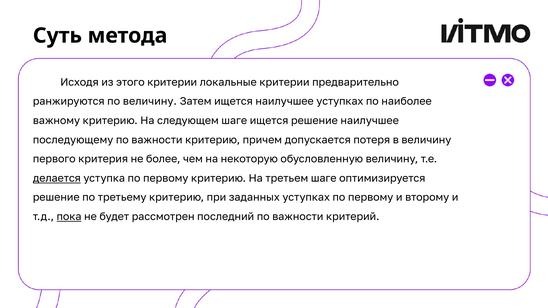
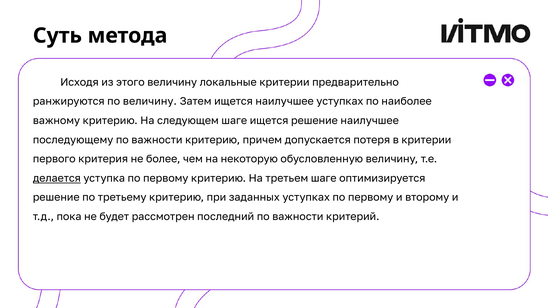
этого критерии: критерии -> величину
в величину: величину -> критерии
пока underline: present -> none
